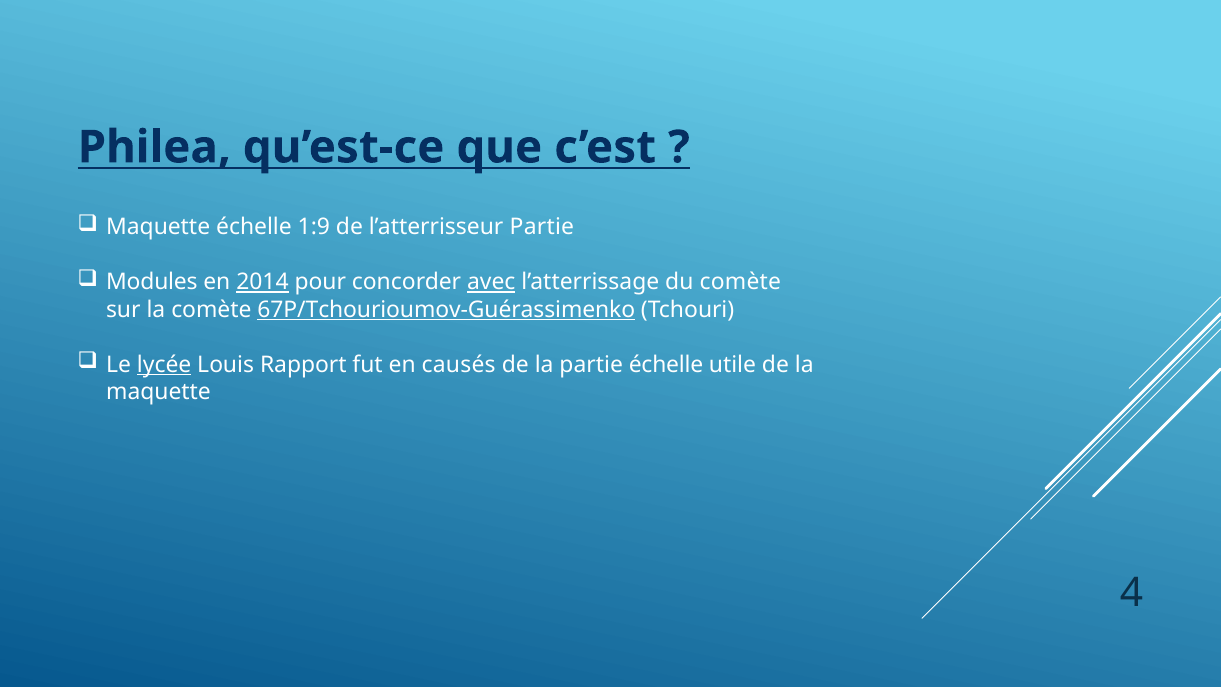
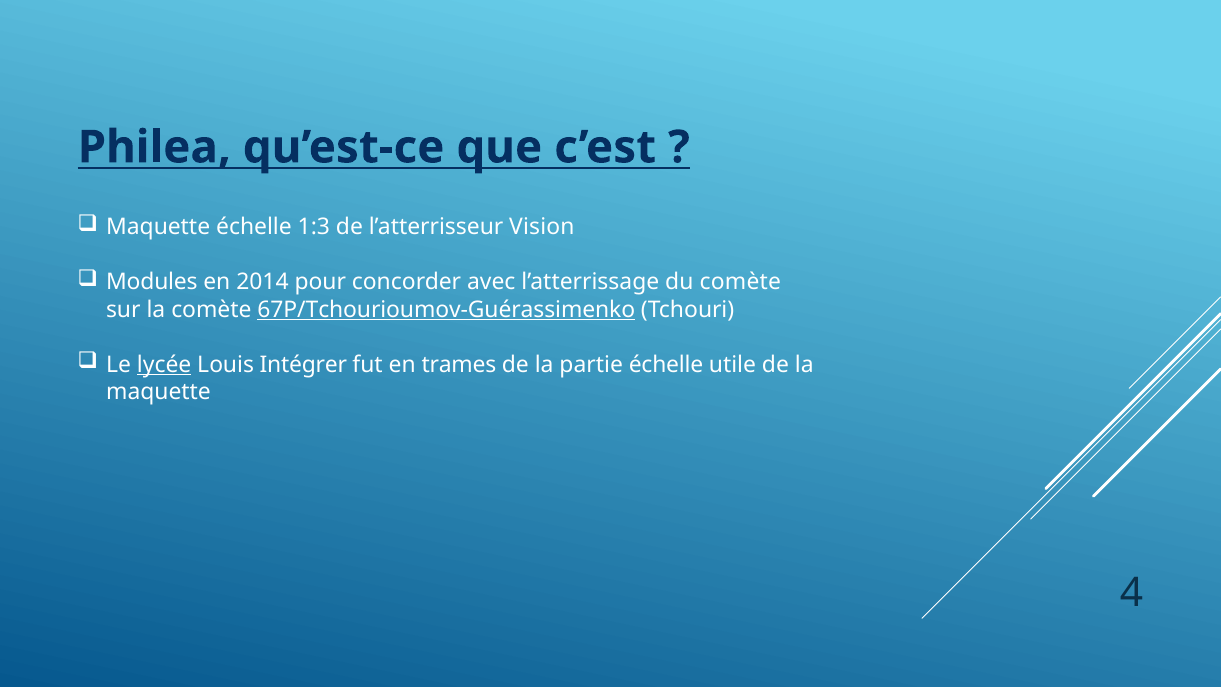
1:9: 1:9 -> 1:3
l’atterrisseur Partie: Partie -> Vision
2014 underline: present -> none
avec underline: present -> none
Rapport: Rapport -> Intégrer
causés: causés -> trames
